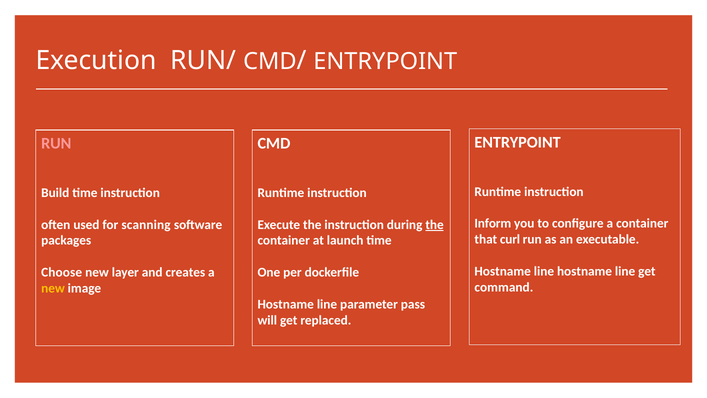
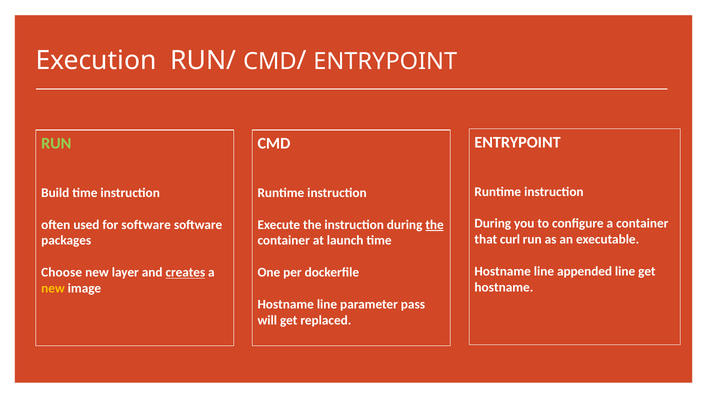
RUN at (56, 143) colour: pink -> light green
Inform at (493, 223): Inform -> During
for scanning: scanning -> software
line hostname: hostname -> appended
creates underline: none -> present
command at (504, 287): command -> hostname
